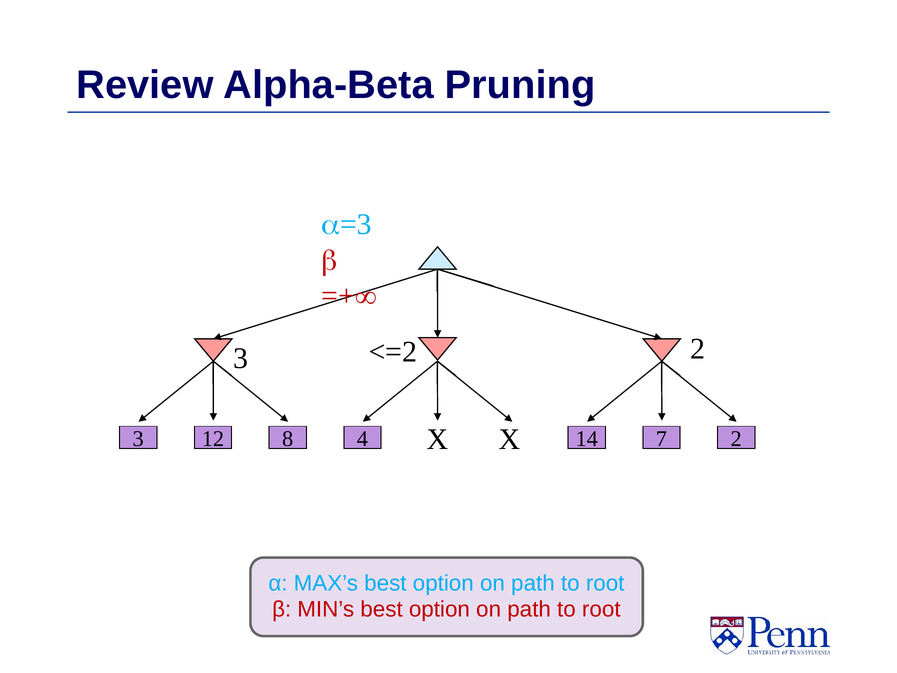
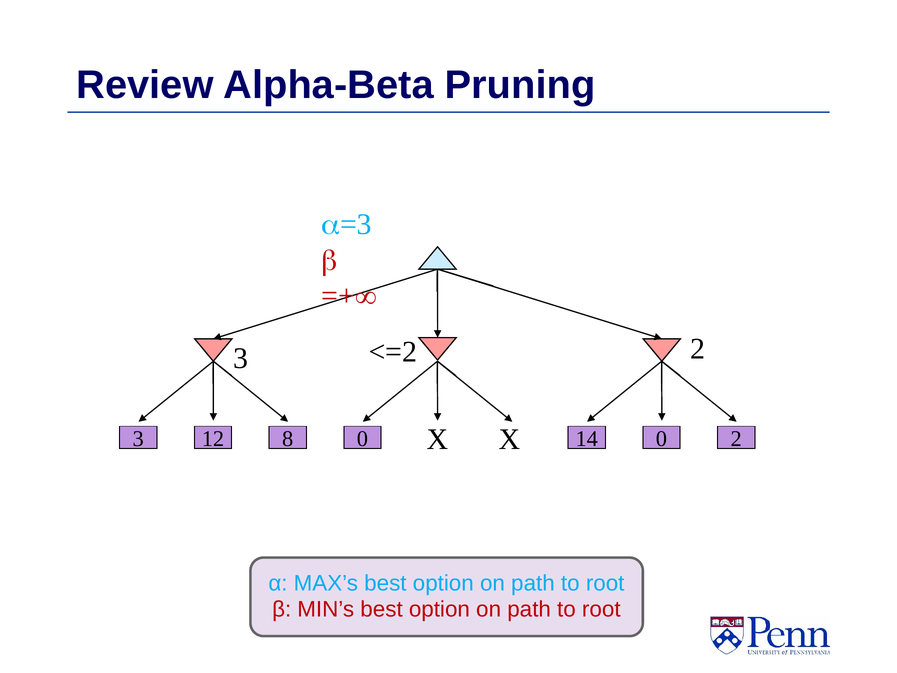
3 4: 4 -> 0
8 7: 7 -> 0
